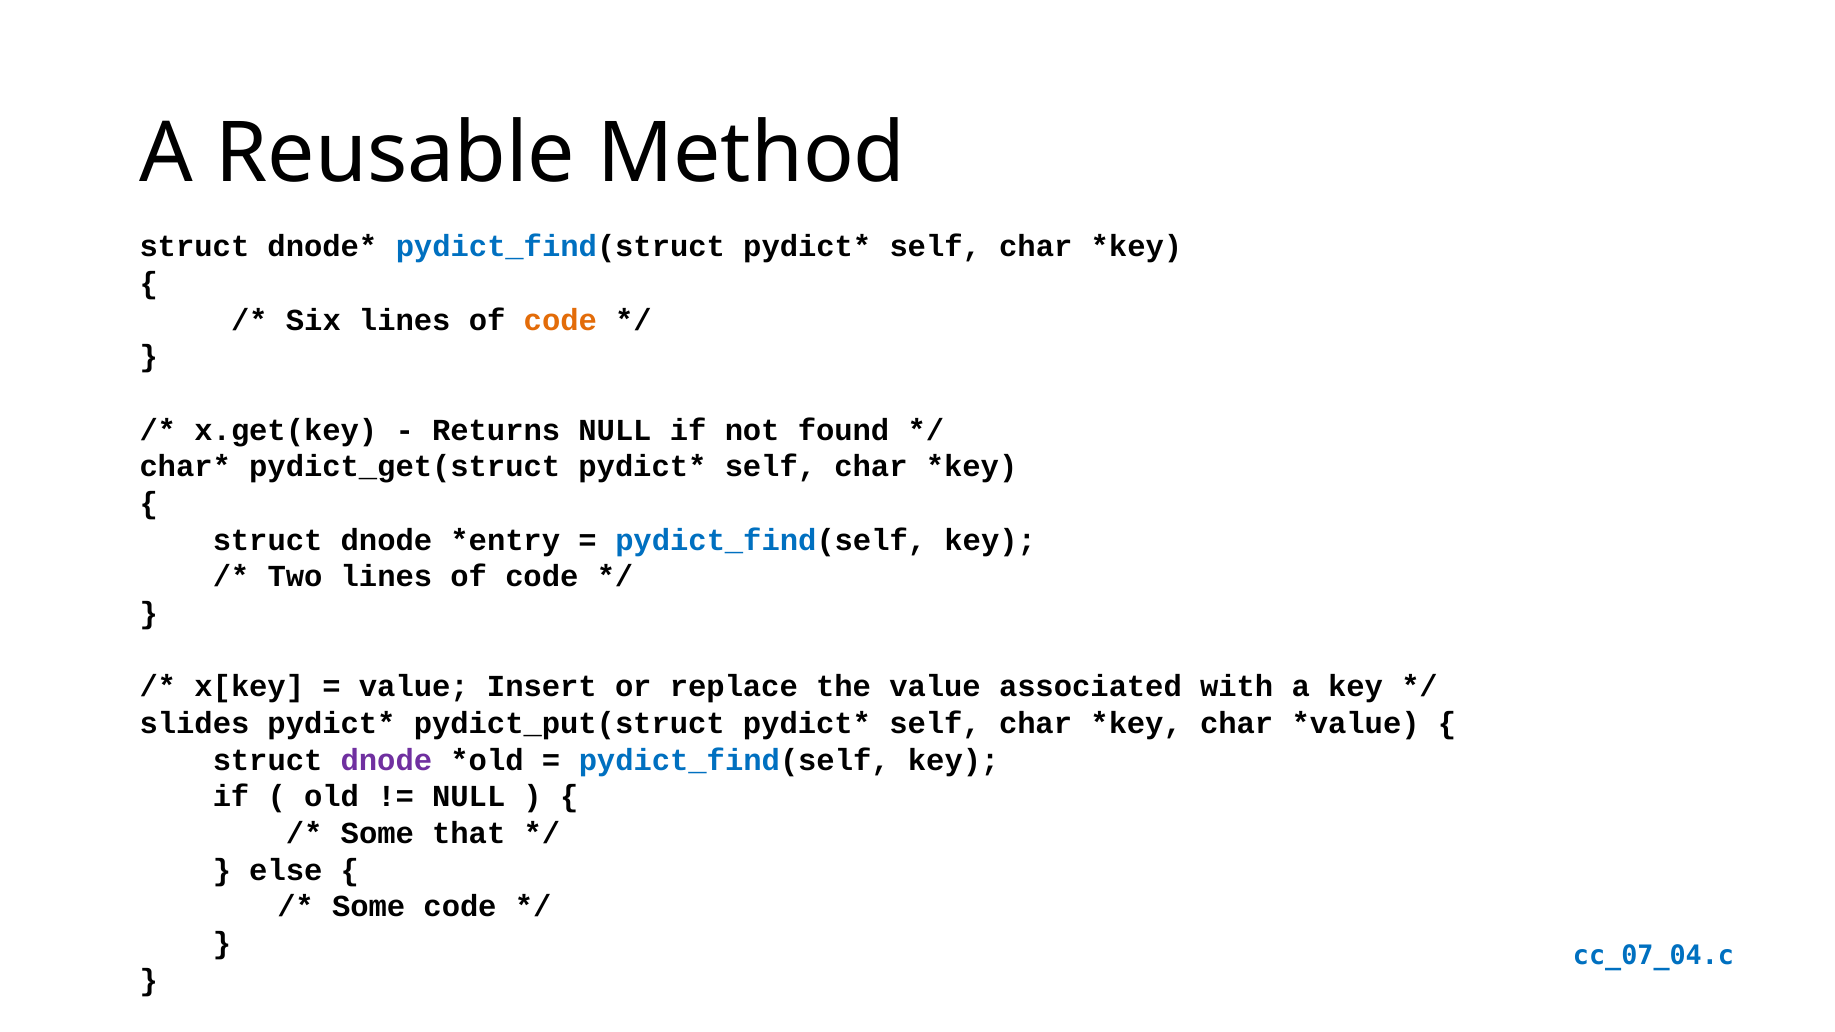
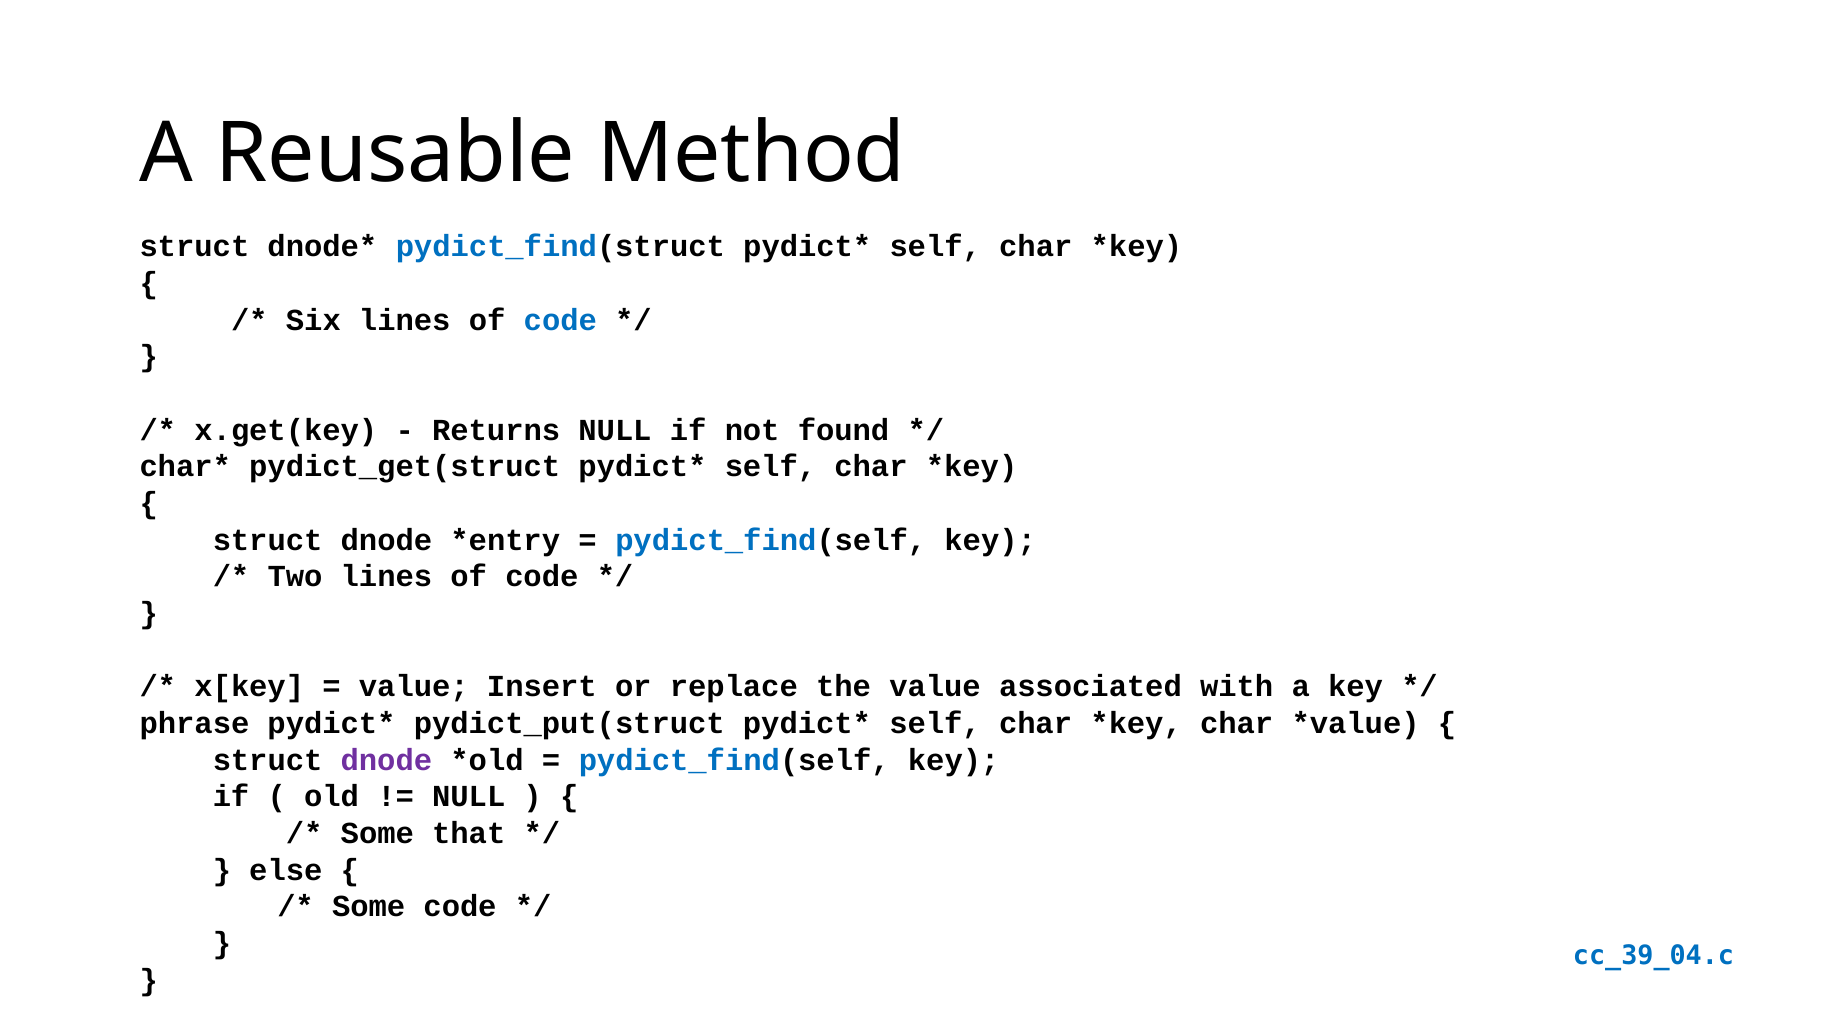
code at (560, 320) colour: orange -> blue
slides: slides -> phrase
cc_07_04.c: cc_07_04.c -> cc_39_04.c
